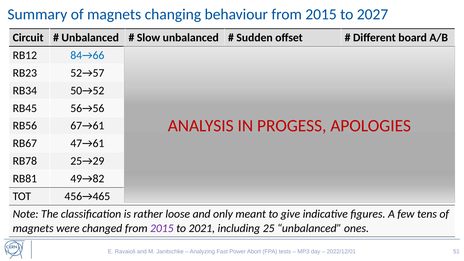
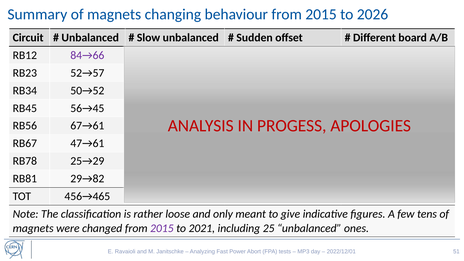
2027: 2027 -> 2026
84→66 colour: blue -> purple
56→56: 56→56 -> 56→45
49→82: 49→82 -> 29→82
